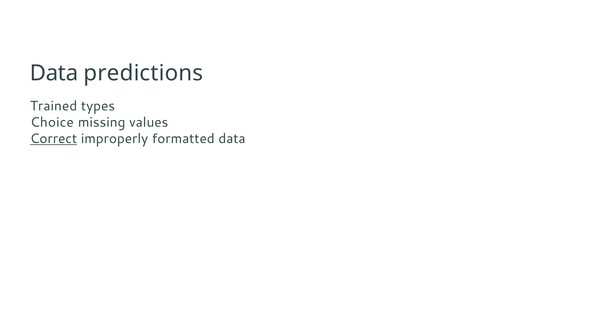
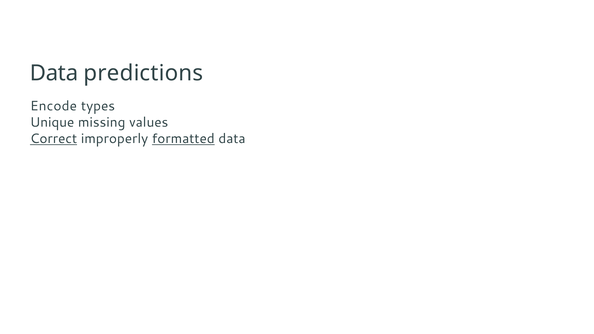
Trained: Trained -> Encode
Choice: Choice -> Unique
formatted underline: none -> present
